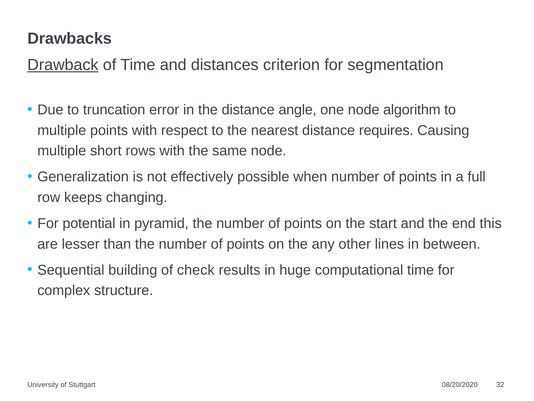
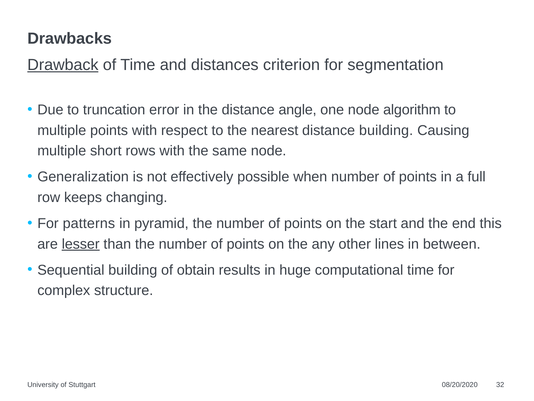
distance requires: requires -> building
potential: potential -> patterns
lesser underline: none -> present
check: check -> obtain
